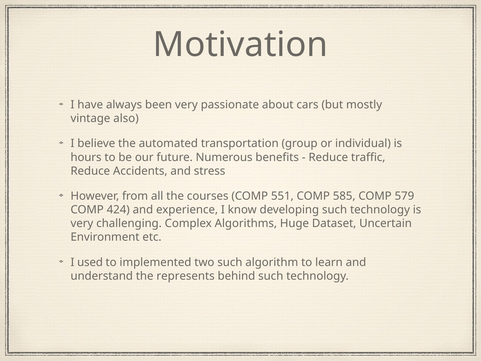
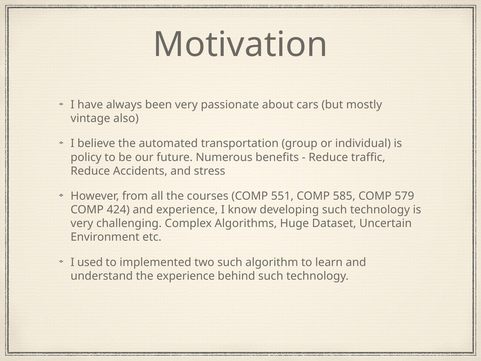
hours: hours -> policy
the represents: represents -> experience
